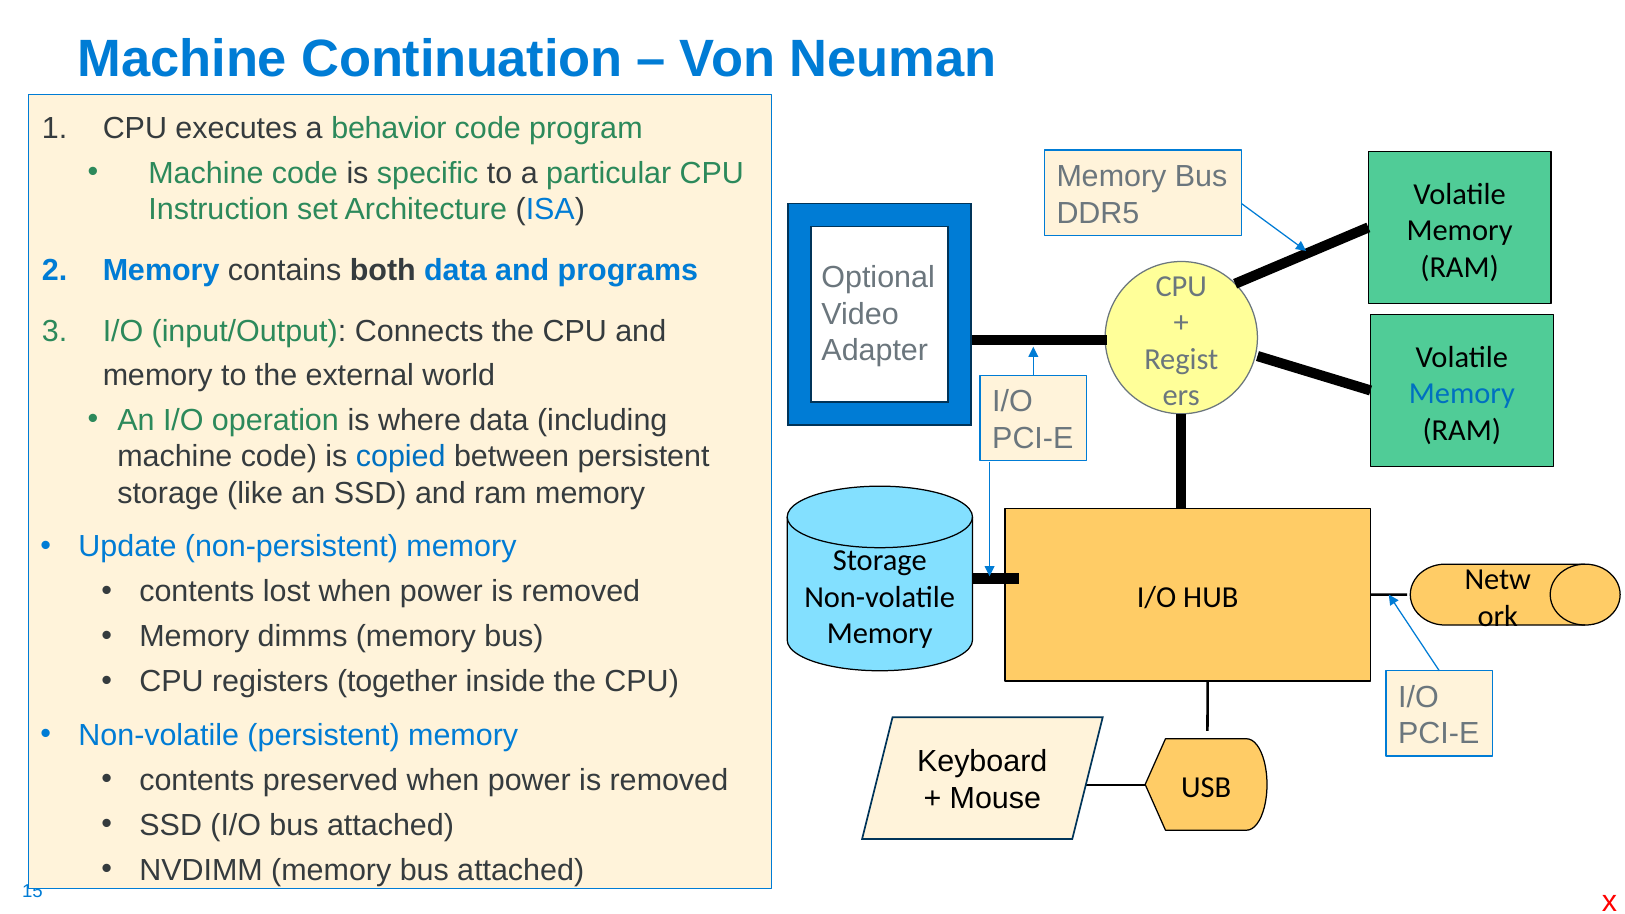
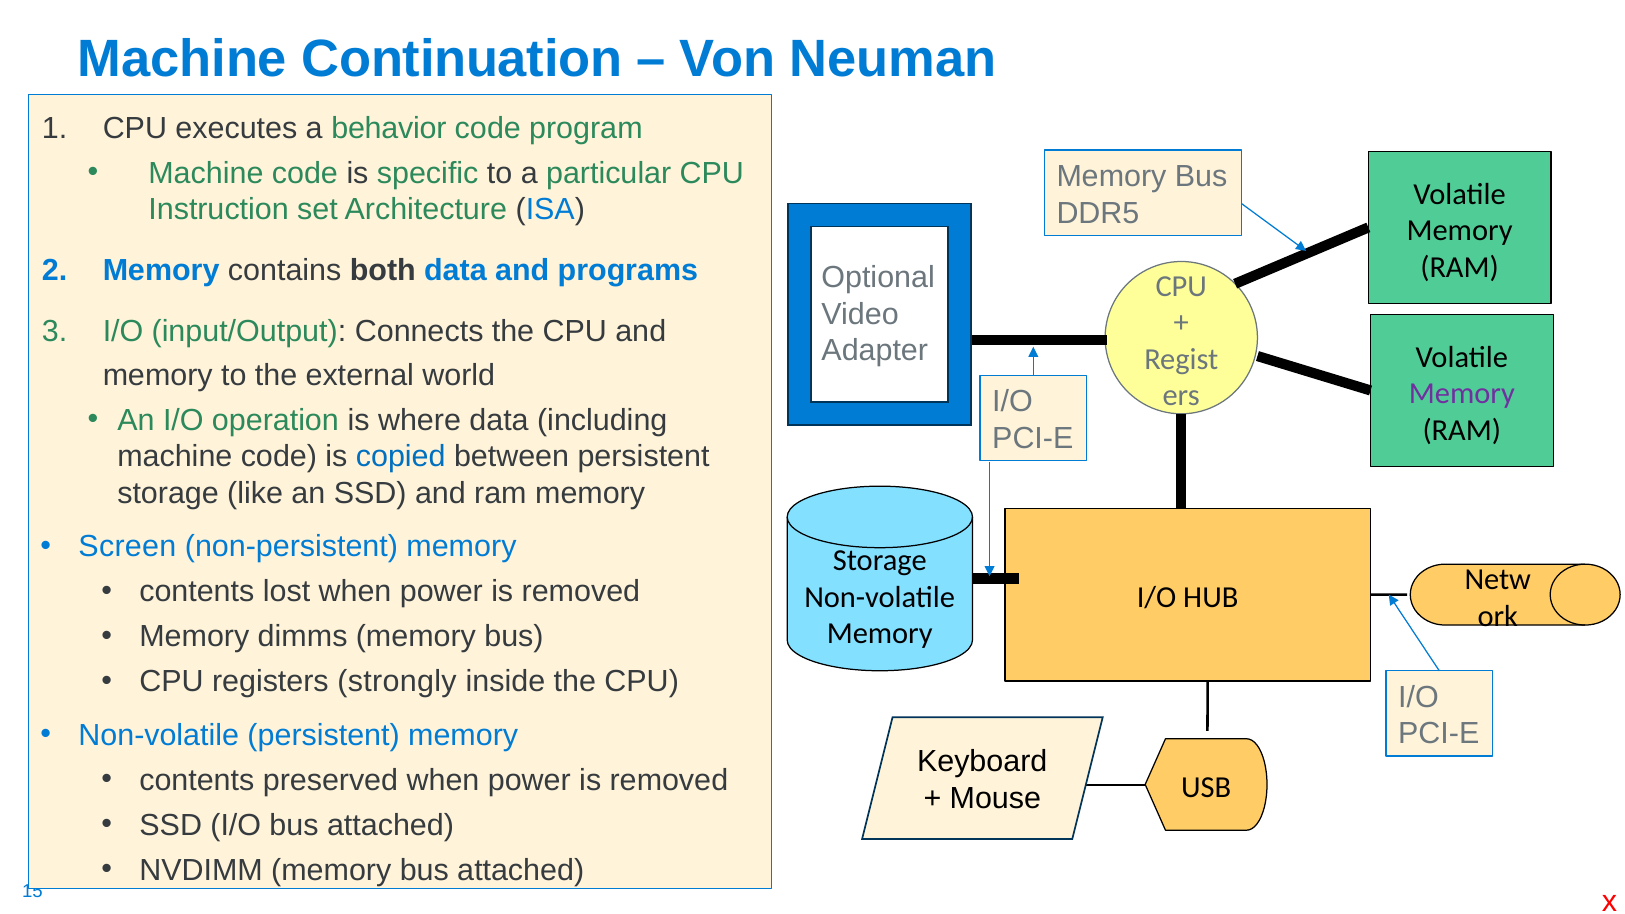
Memory at (1462, 394) colour: blue -> purple
Update: Update -> Screen
together: together -> strongly
